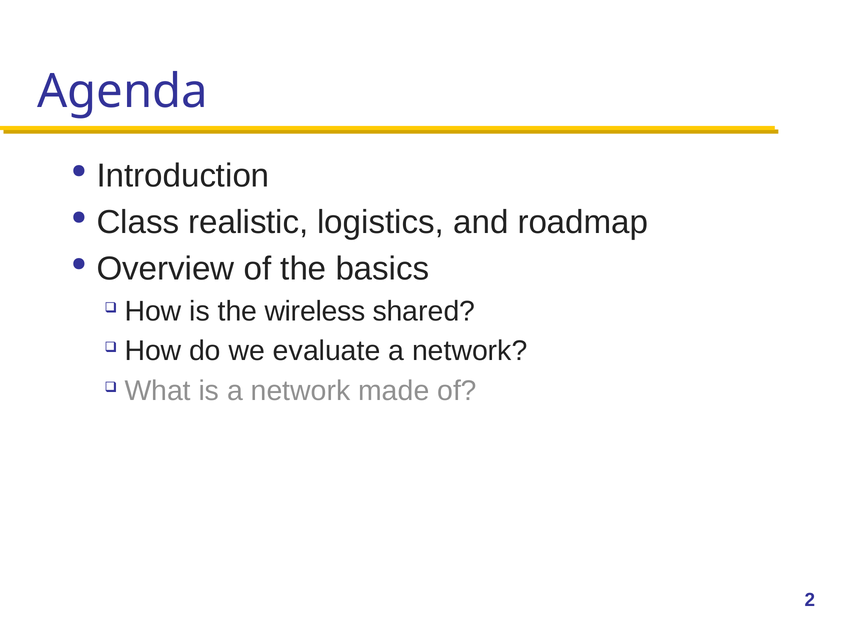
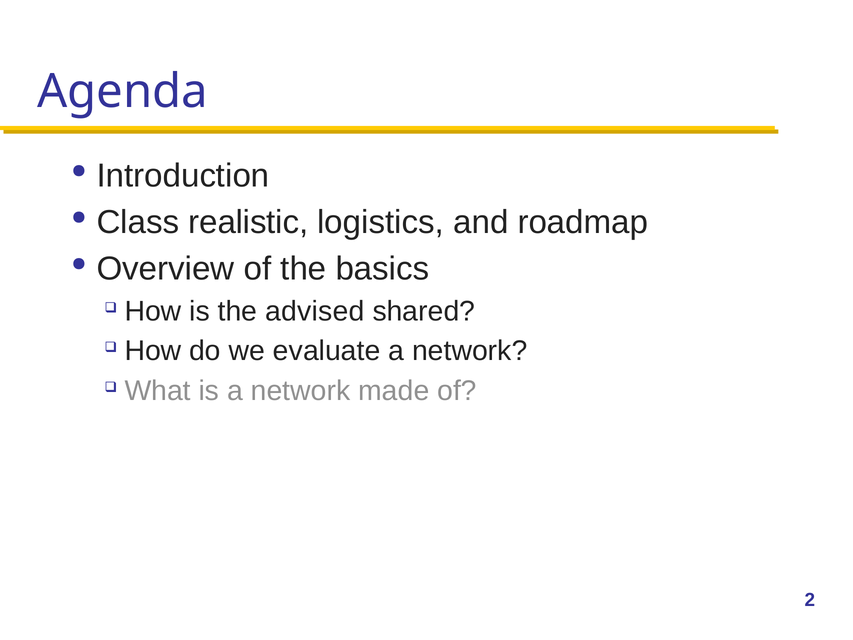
wireless: wireless -> advised
